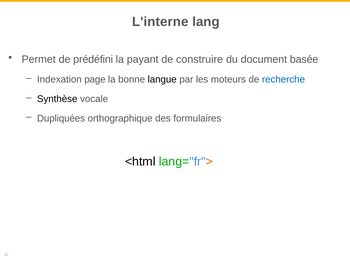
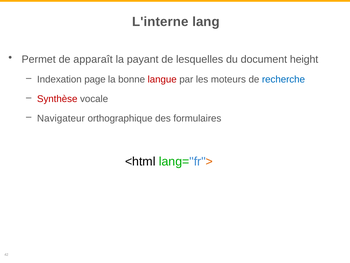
prédéfini: prédéfini -> apparaît
construire: construire -> lesquelles
basée: basée -> height
langue colour: black -> red
Synthèse colour: black -> red
Dupliquées: Dupliquées -> Navigateur
